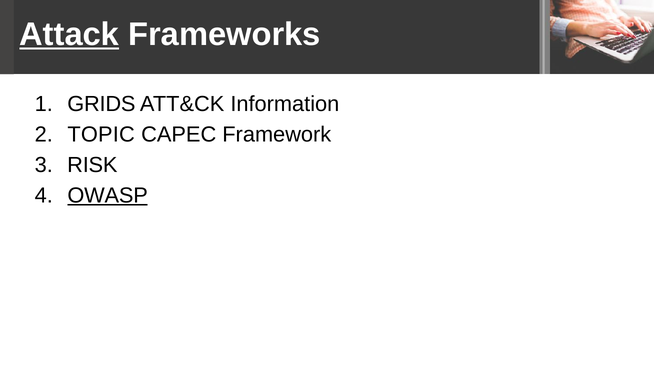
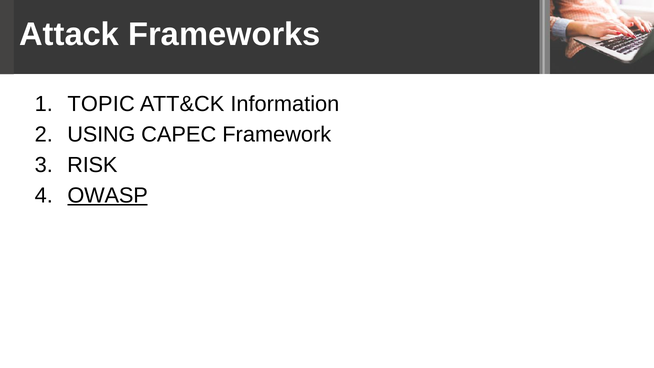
Attack underline: present -> none
GRIDS: GRIDS -> TOPIC
TOPIC: TOPIC -> USING
